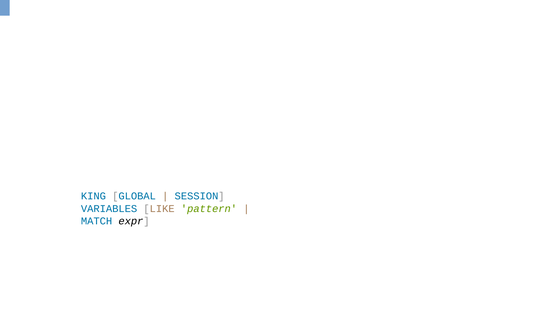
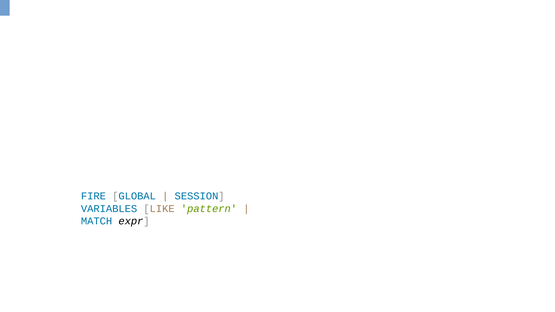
KING: KING -> FIRE
